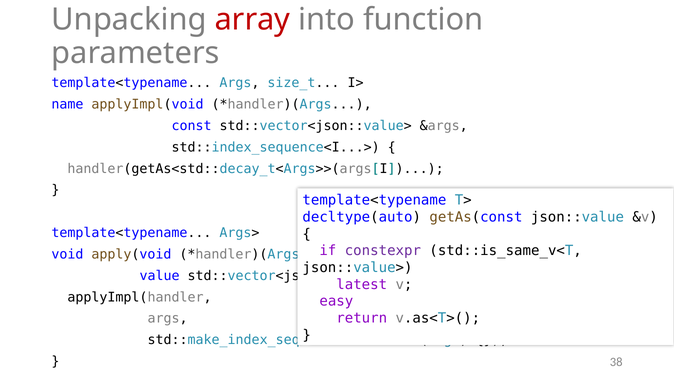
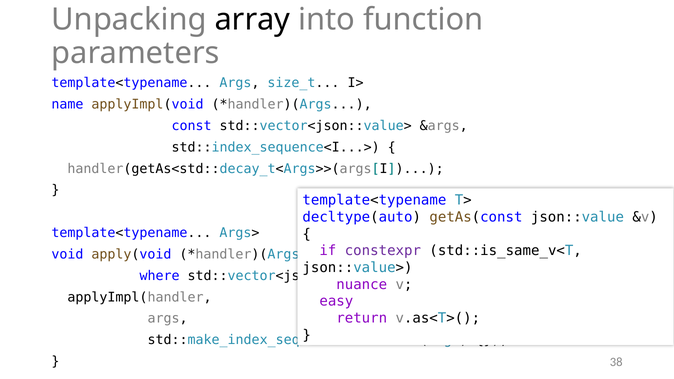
array colour: red -> black
value: value -> where
latest: latest -> nuance
